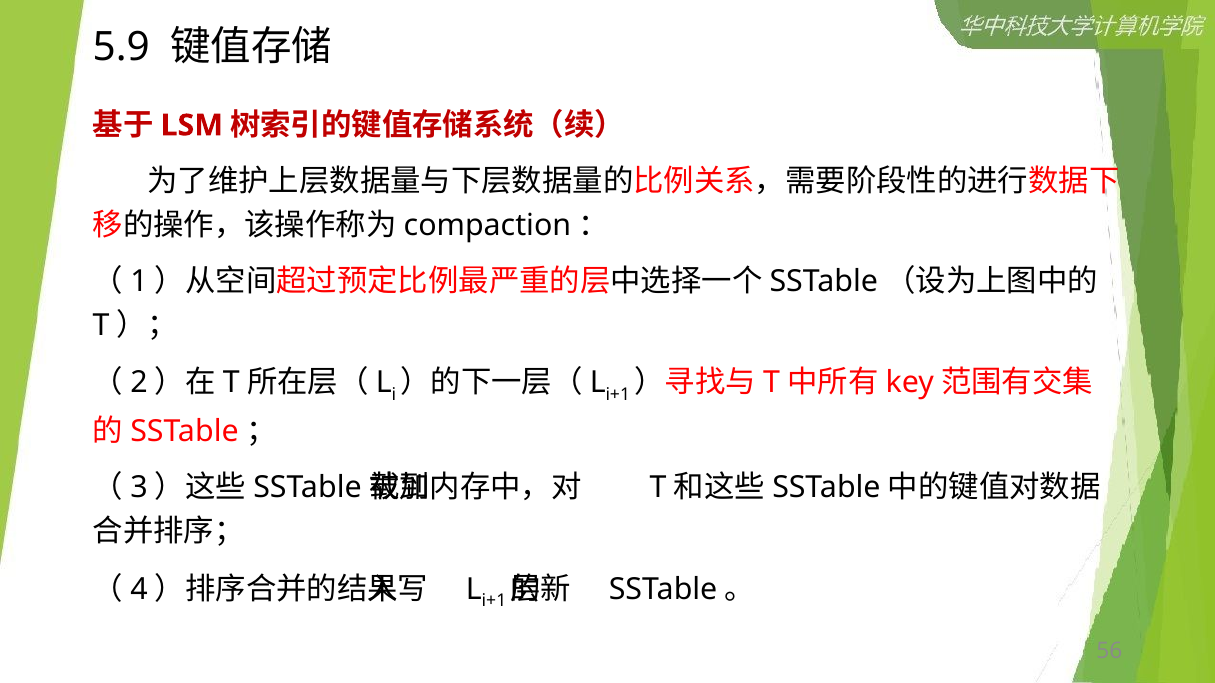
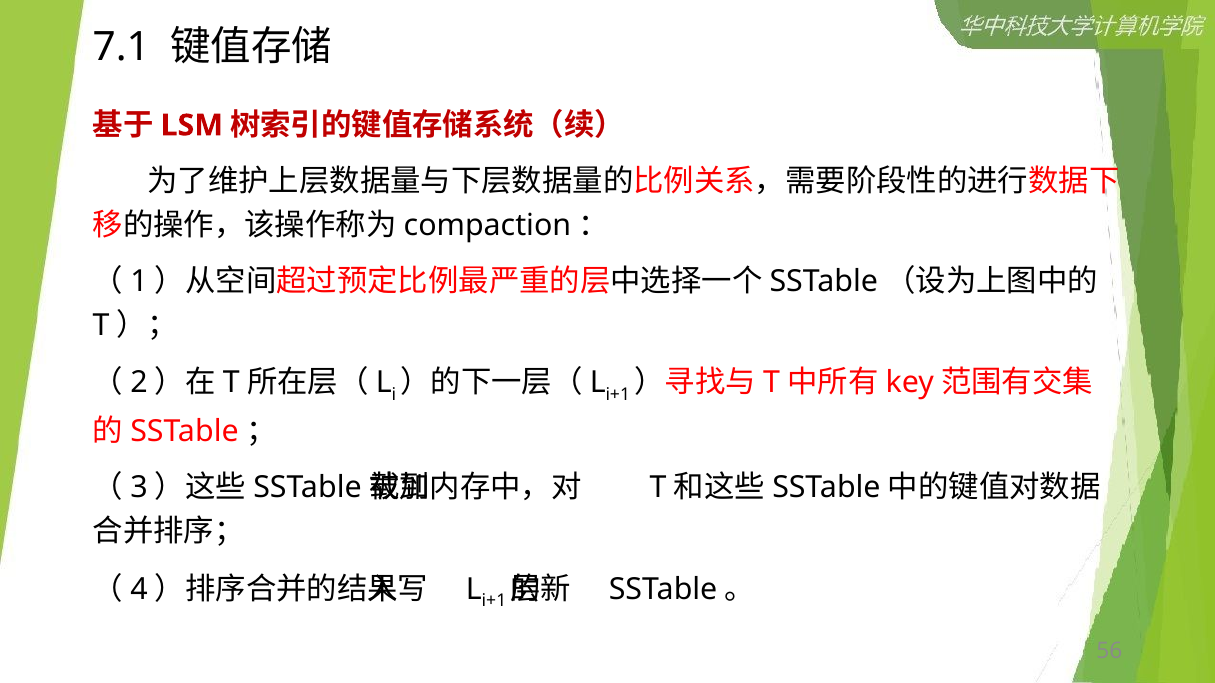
5.9: 5.9 -> 7.1
